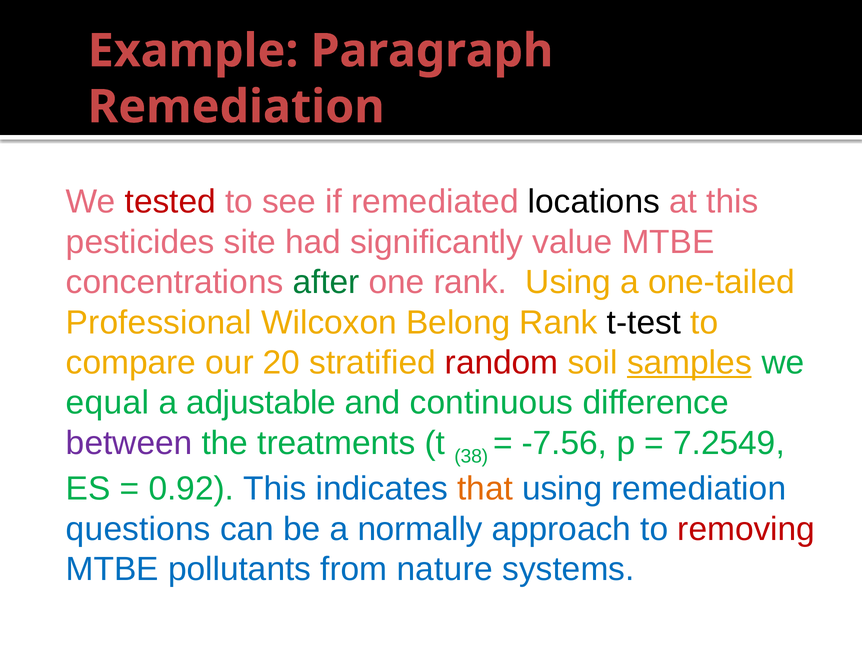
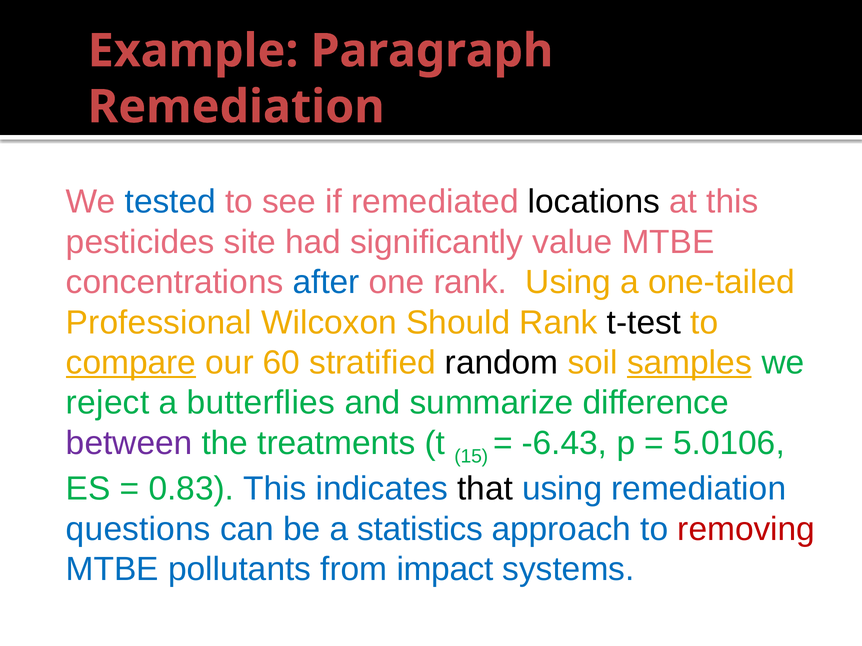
tested colour: red -> blue
after colour: green -> blue
Belong: Belong -> Should
compare underline: none -> present
20: 20 -> 60
random colour: red -> black
equal: equal -> reject
adjustable: adjustable -> butterflies
continuous: continuous -> summarize
38: 38 -> 15
-7.56: -7.56 -> -6.43
7.2549: 7.2549 -> 5.0106
0.92: 0.92 -> 0.83
that colour: orange -> black
normally: normally -> statistics
nature: nature -> impact
